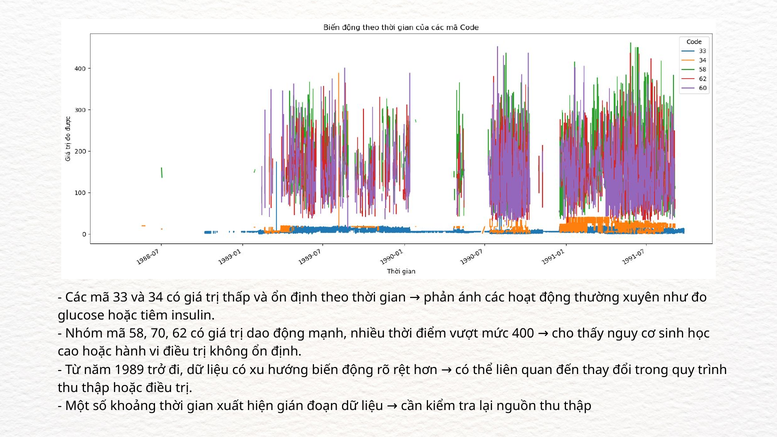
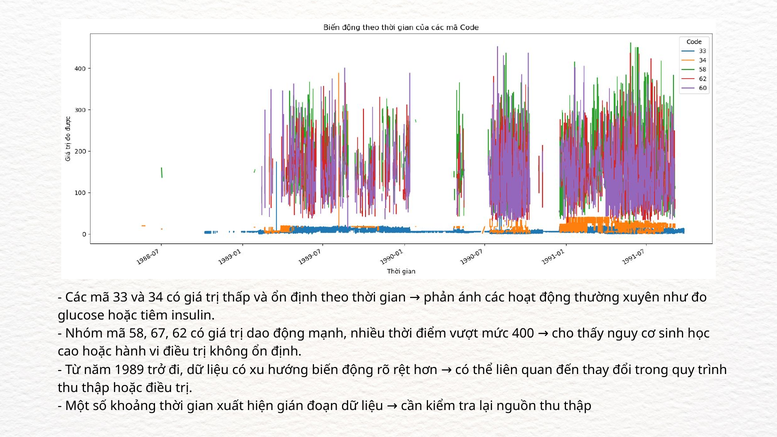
70: 70 -> 67
